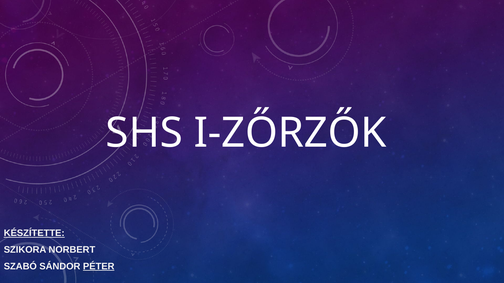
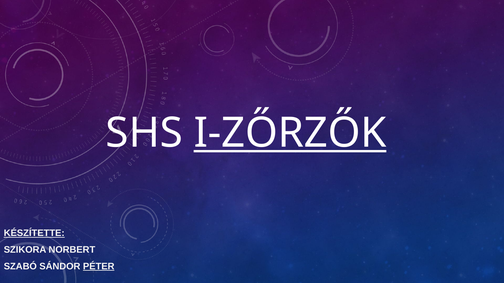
I-ZŐRZŐK underline: none -> present
